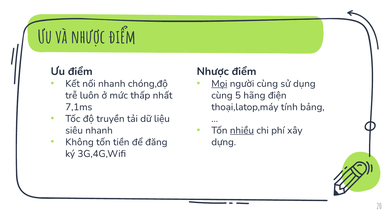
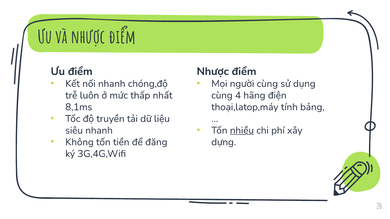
Mọi underline: present -> none
5: 5 -> 4
7,1ms: 7,1ms -> 8,1ms
